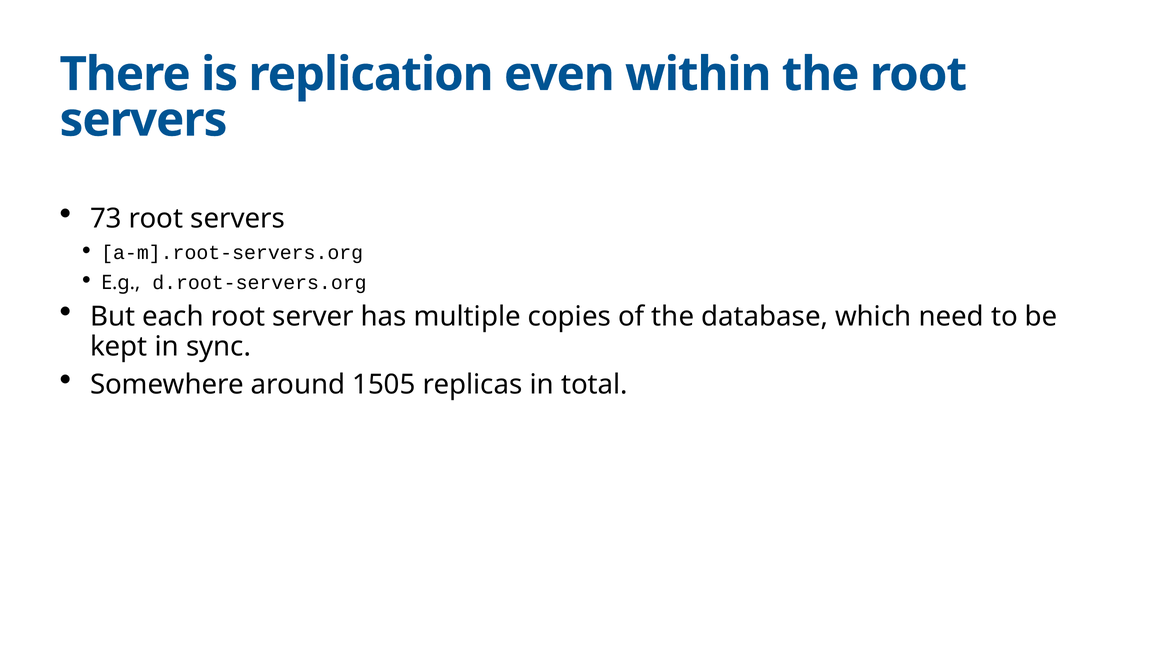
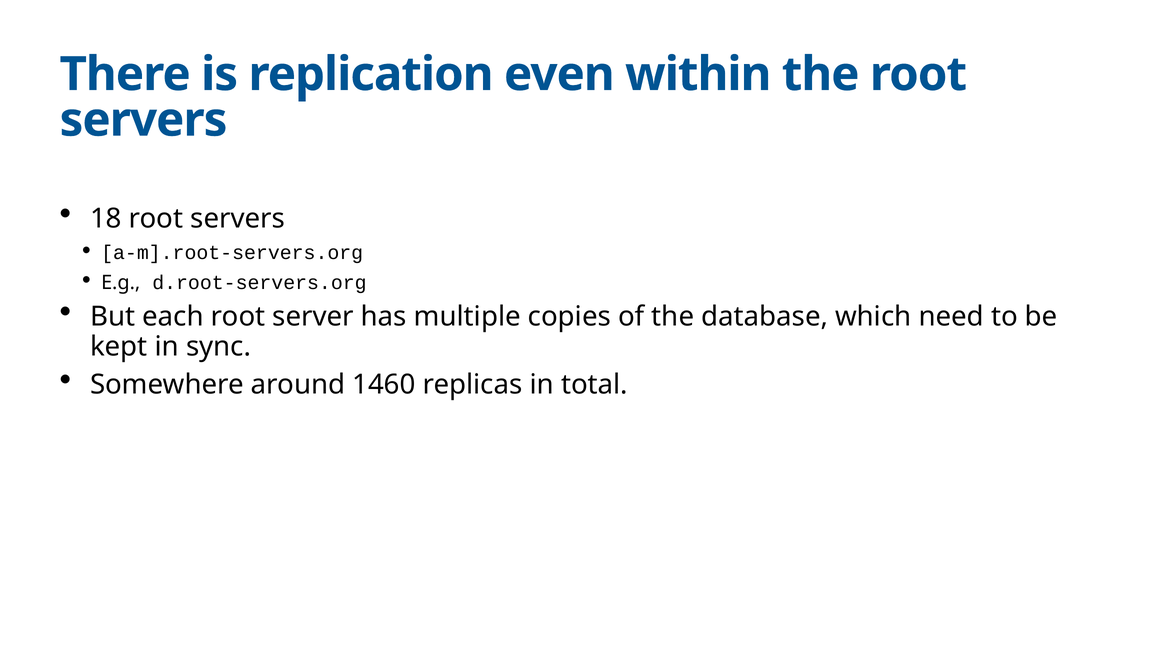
73: 73 -> 18
1505: 1505 -> 1460
